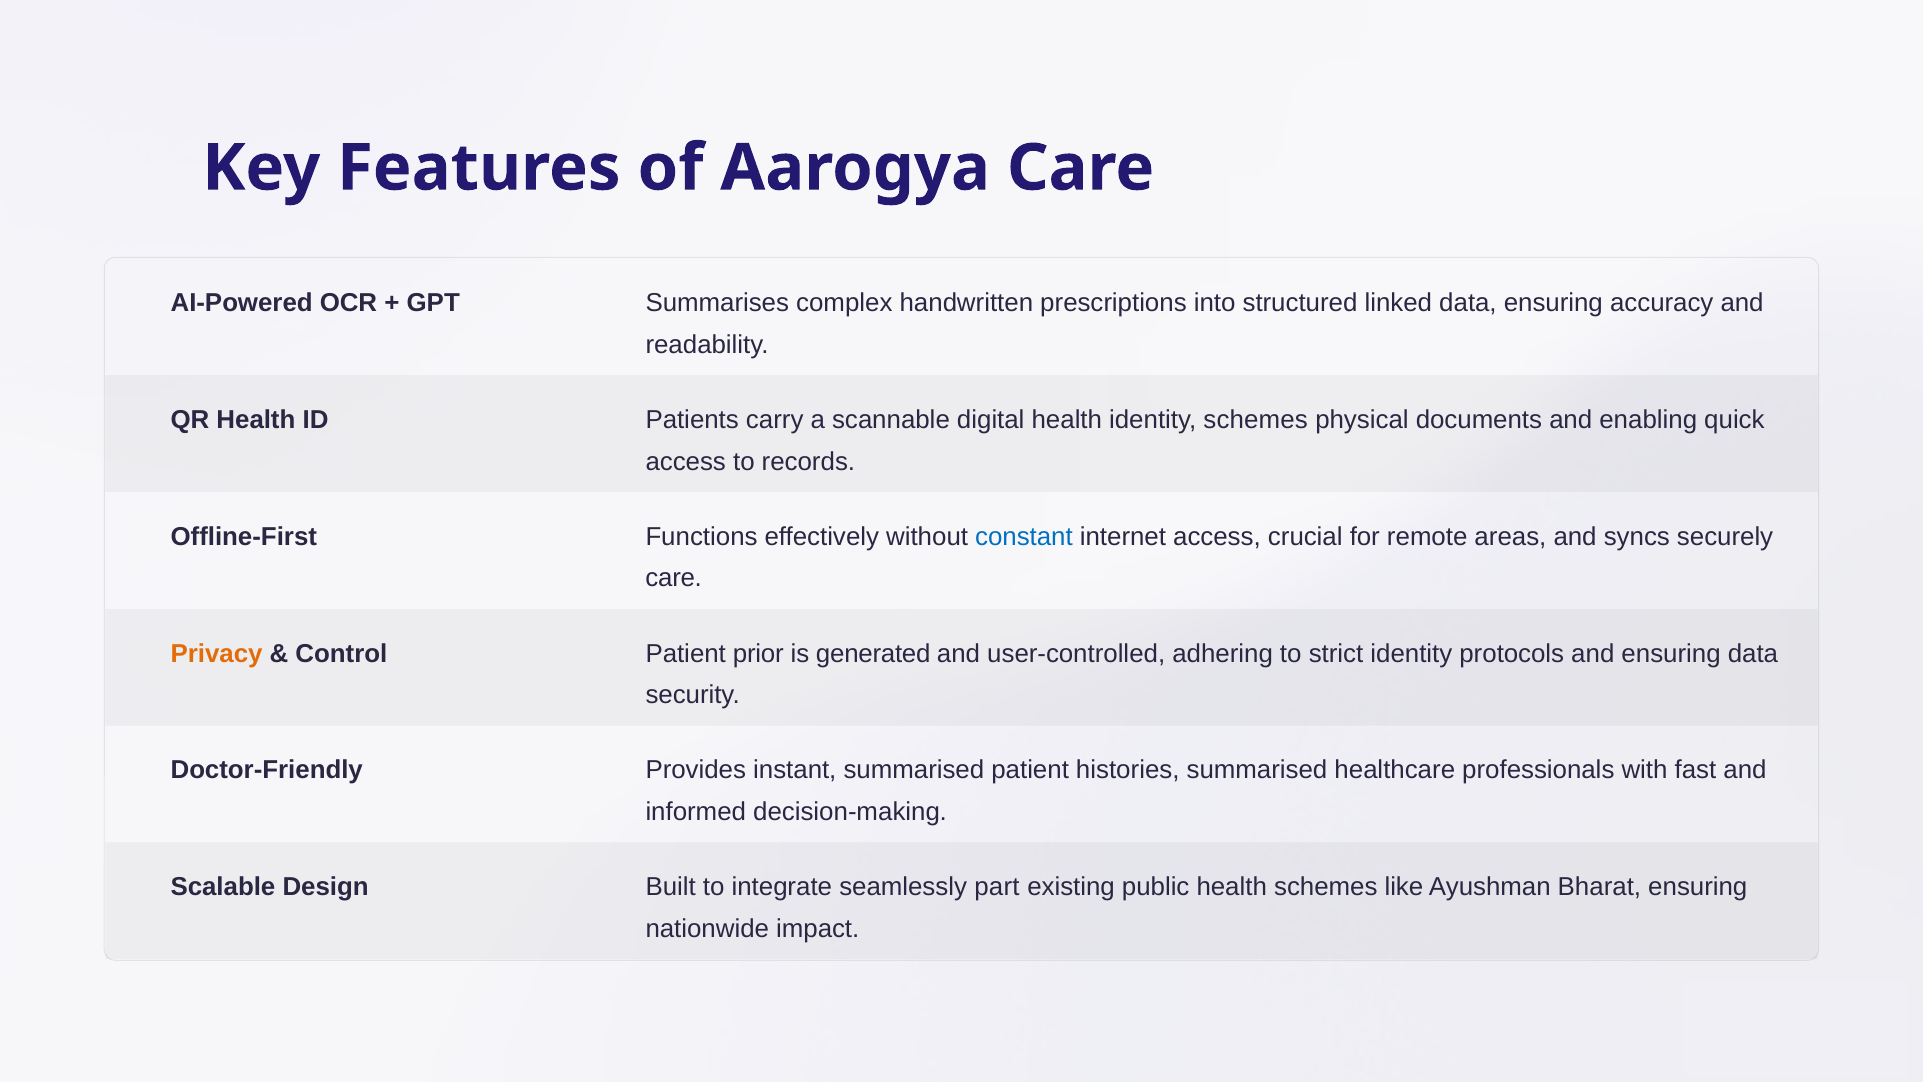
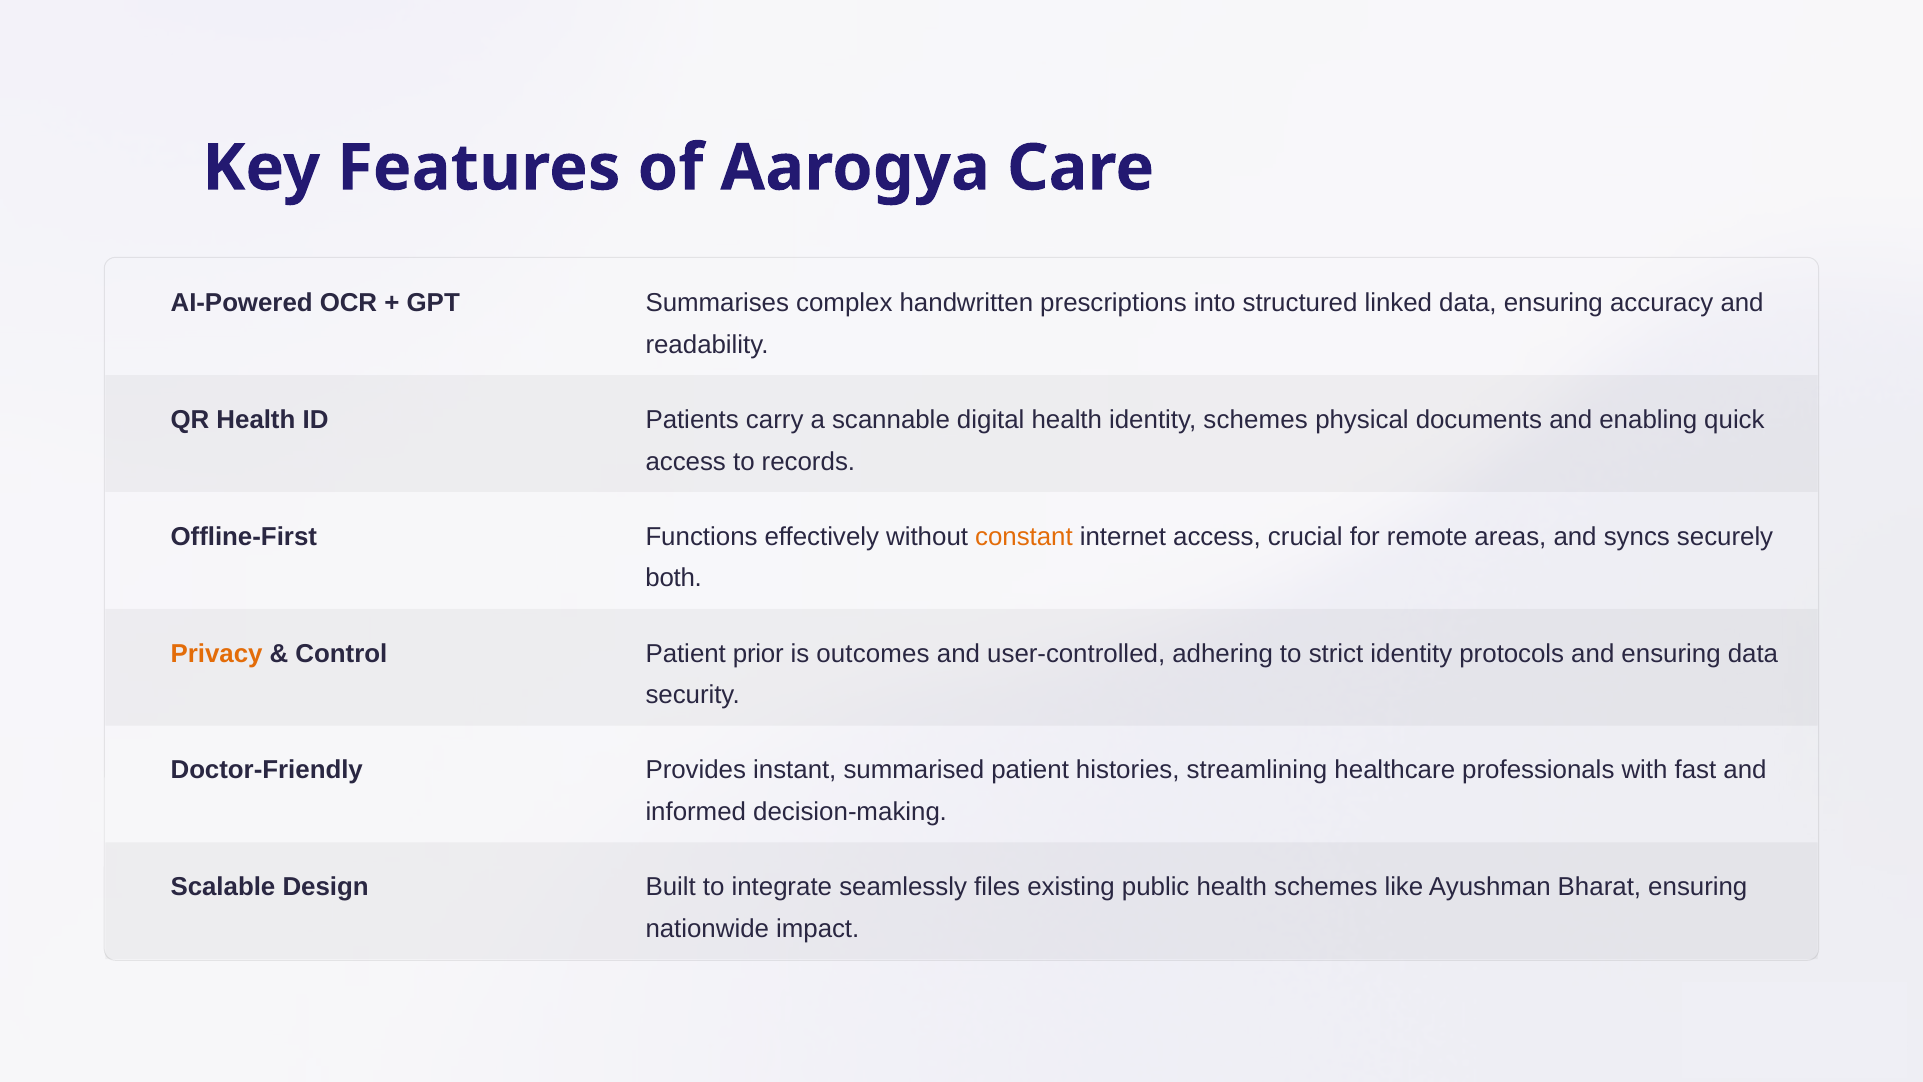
constant colour: blue -> orange
care at (674, 578): care -> both
generated: generated -> outcomes
histories summarised: summarised -> streamlining
part: part -> files
